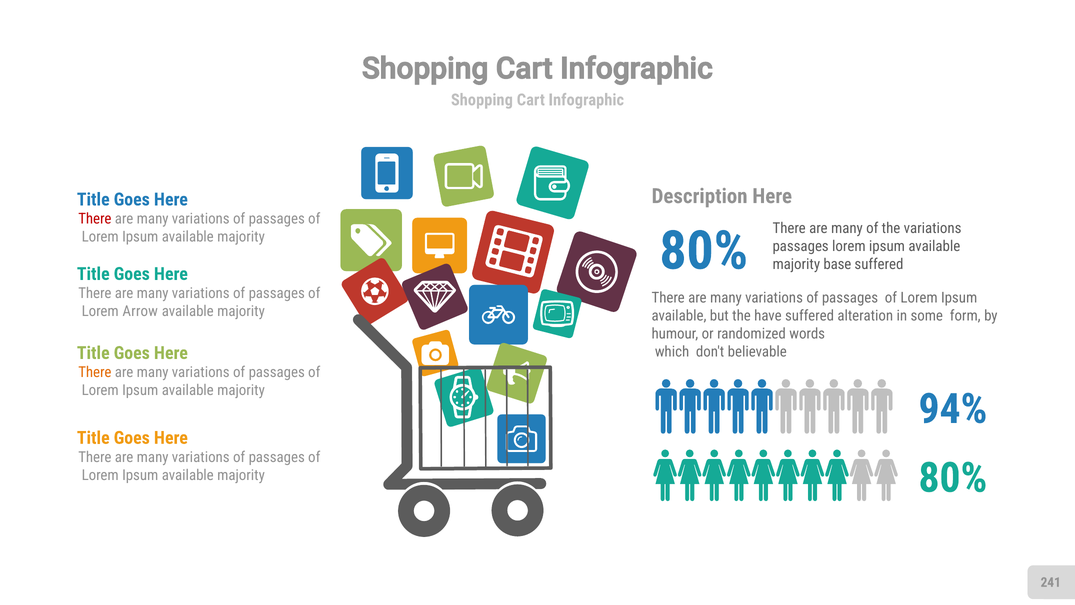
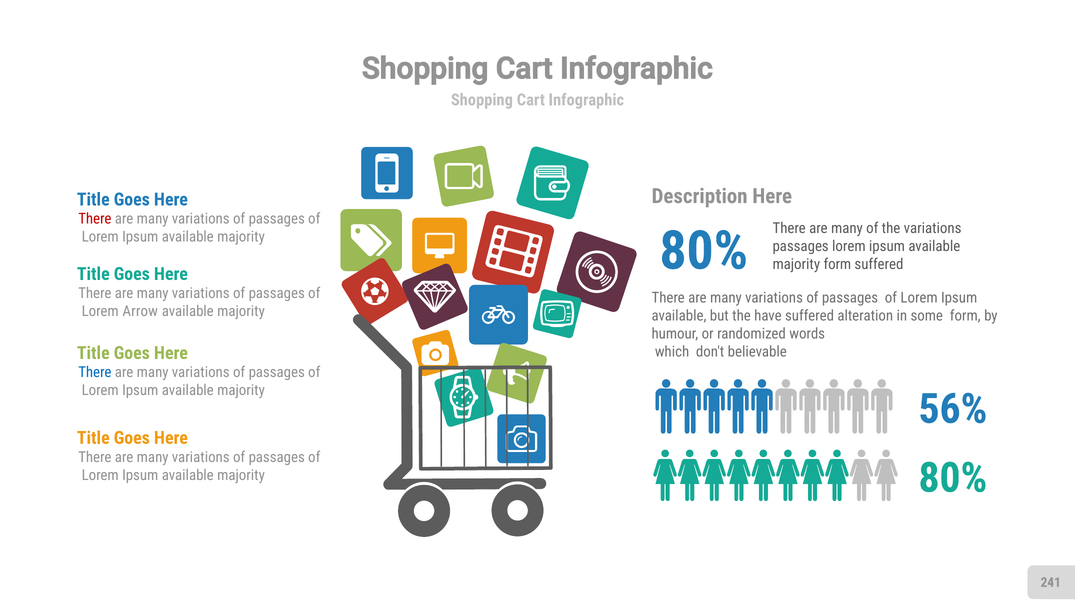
majority base: base -> form
There at (95, 372) colour: orange -> blue
94%: 94% -> 56%
